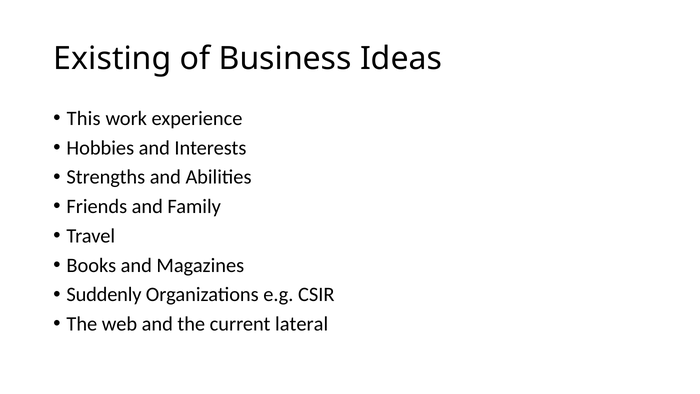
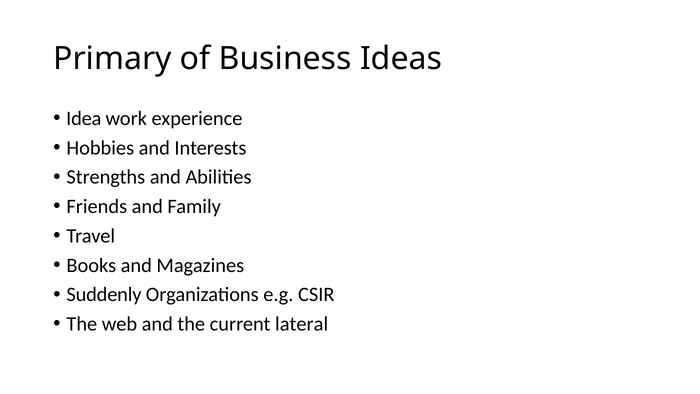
Existing: Existing -> Primary
This: This -> Idea
